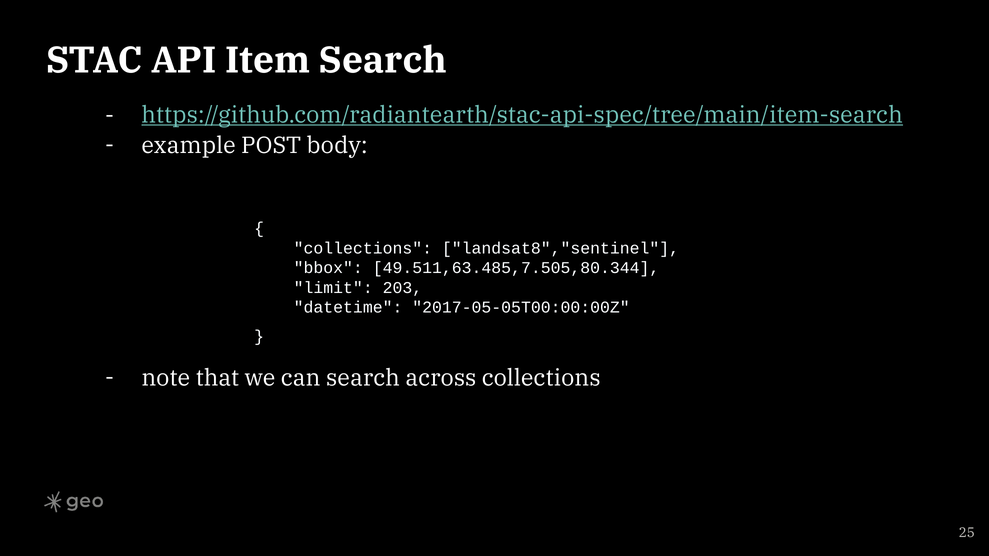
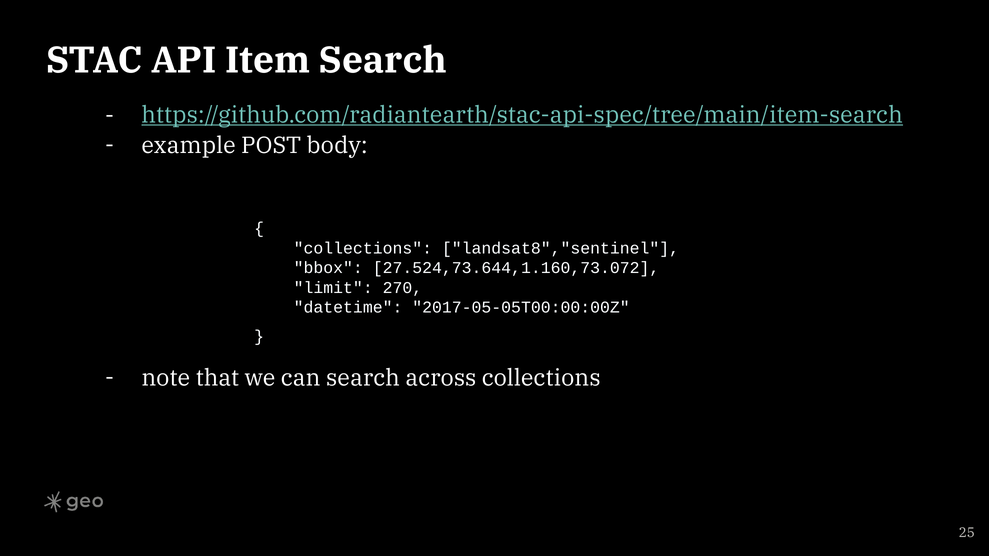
49.511,63.485,7.505,80.344: 49.511,63.485,7.505,80.344 -> 27.524,73.644,1.160,73.072
203: 203 -> 270
